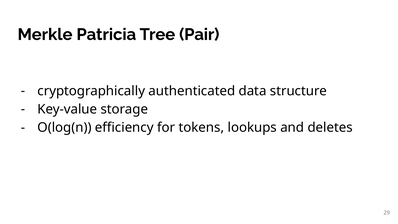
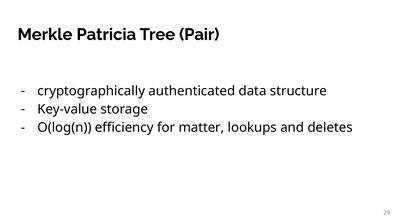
tokens: tokens -> matter
